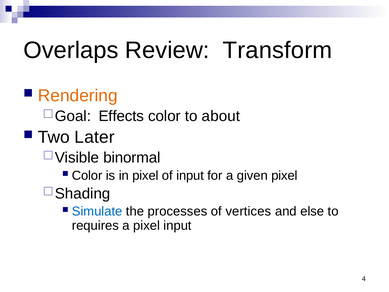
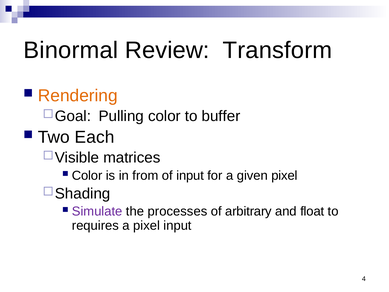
Overlaps: Overlaps -> Binormal
Effects: Effects -> Pulling
about: about -> buffer
Later: Later -> Each
binormal: binormal -> matrices
in pixel: pixel -> from
Simulate colour: blue -> purple
vertices: vertices -> arbitrary
else: else -> float
